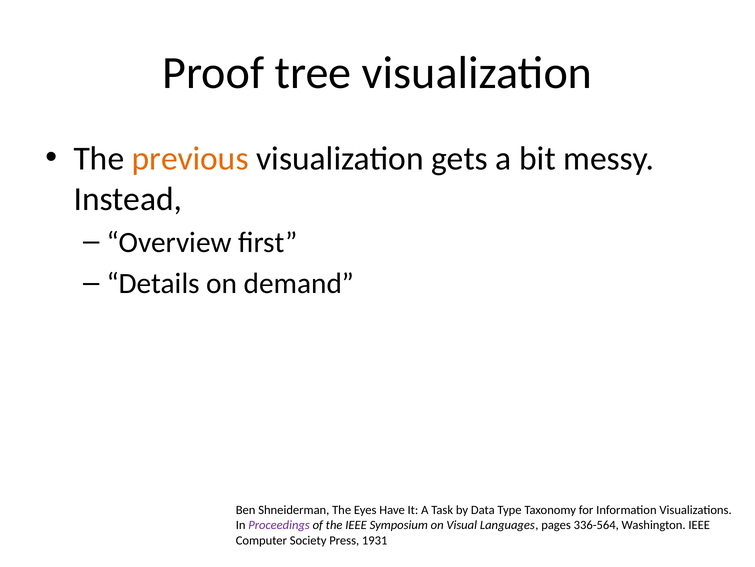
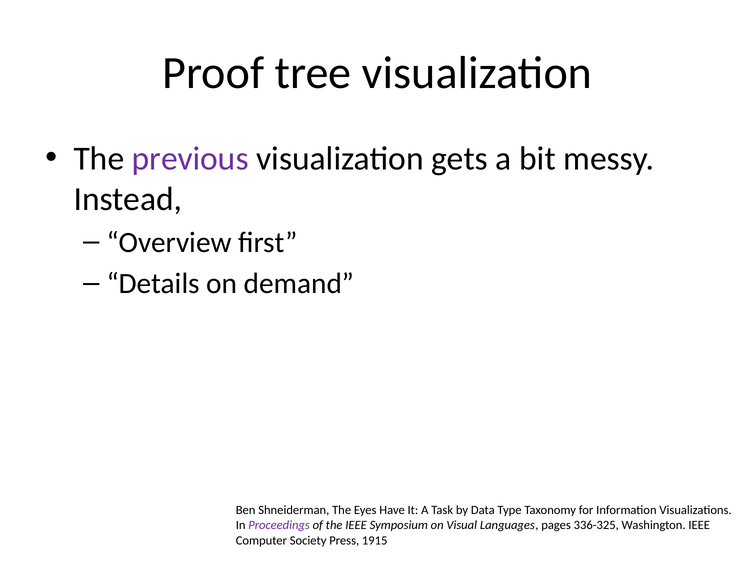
previous colour: orange -> purple
336-564: 336-564 -> 336-325
1931: 1931 -> 1915
